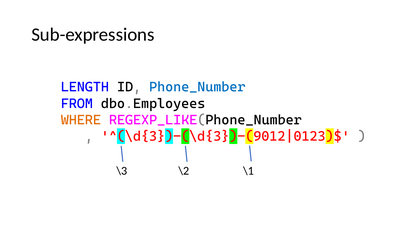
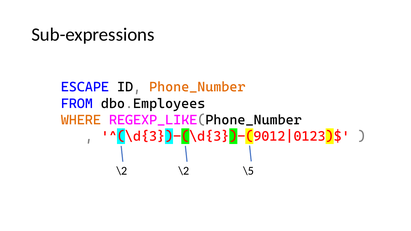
LENGTH: LENGTH -> ESCAPE
Phone_Number colour: blue -> orange
\3 at (122, 171): \3 -> \2
\1: \1 -> \5
